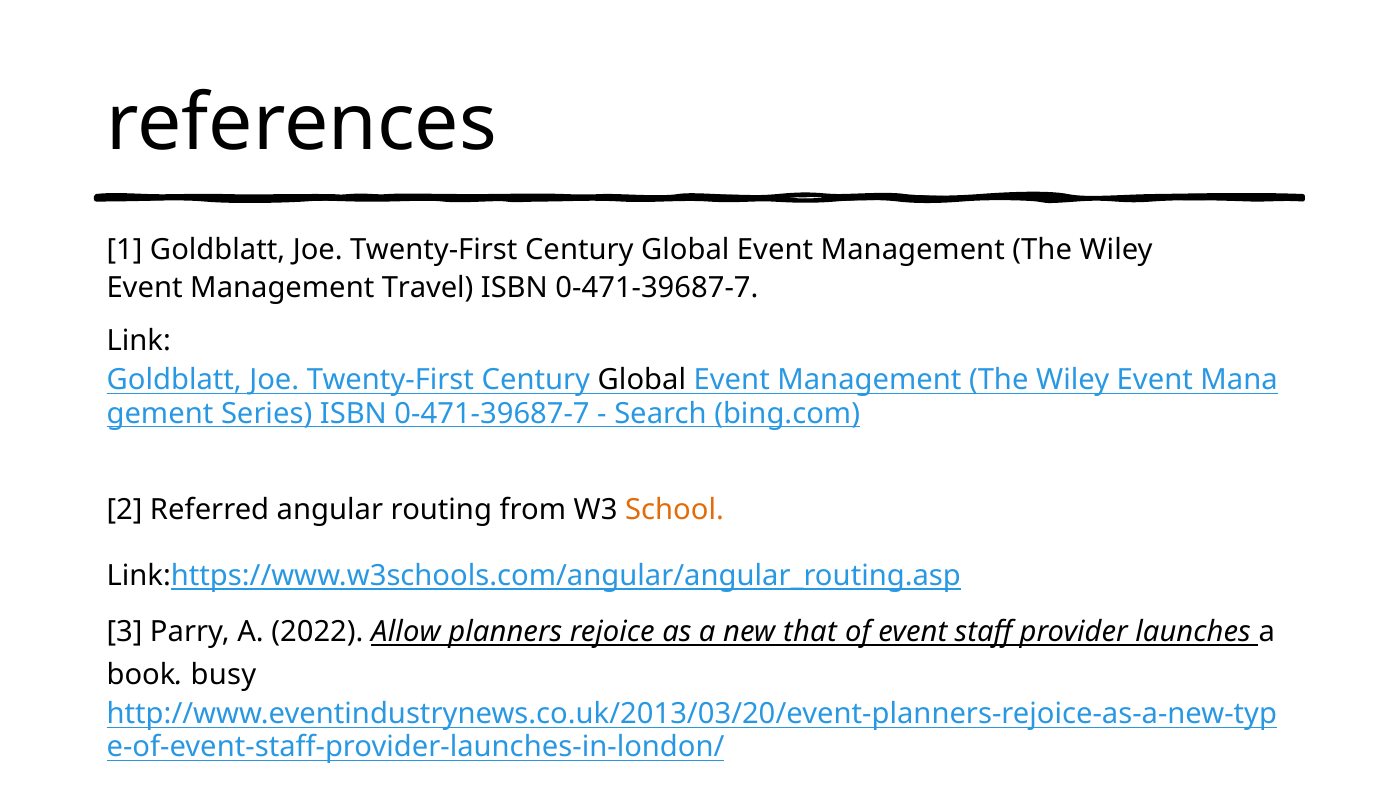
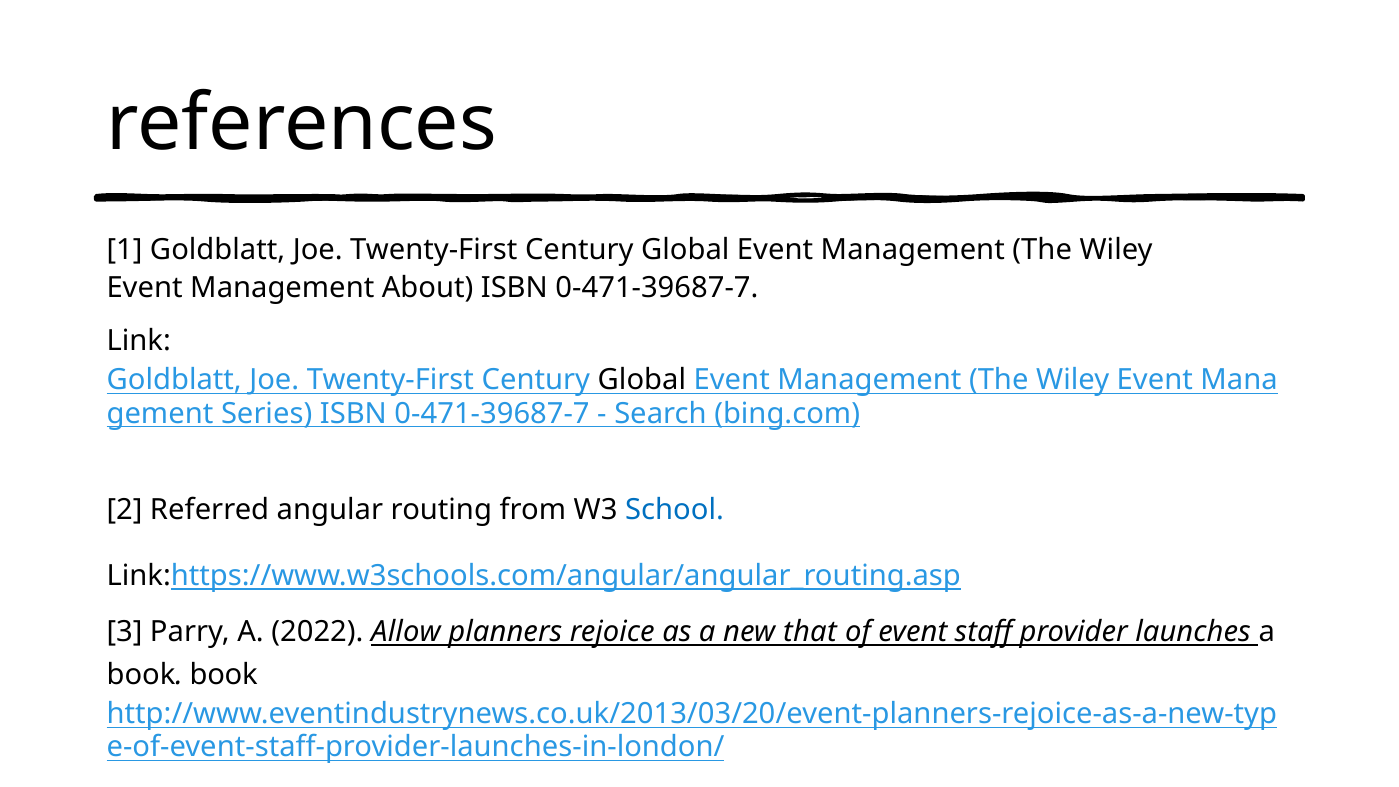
Travel: Travel -> About
School colour: orange -> blue
book busy: busy -> book
